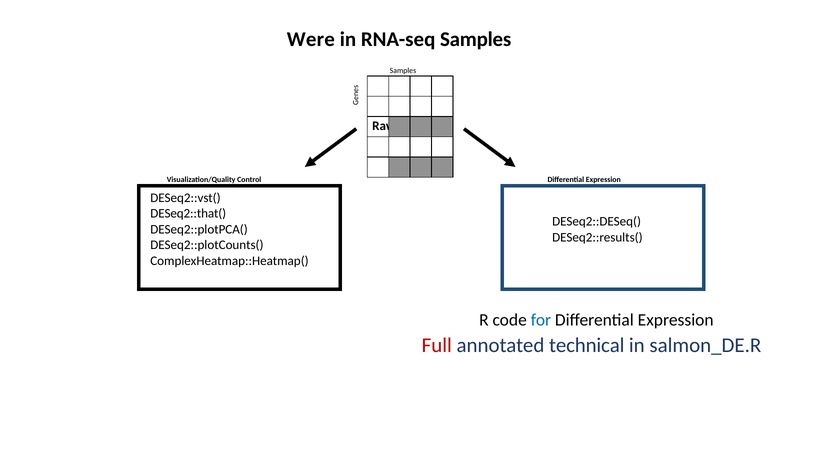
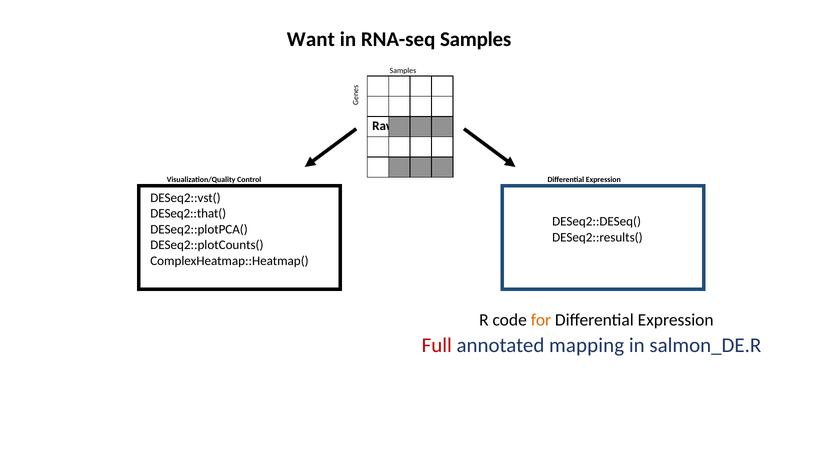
Were: Were -> Want
for colour: blue -> orange
technical: technical -> mapping
